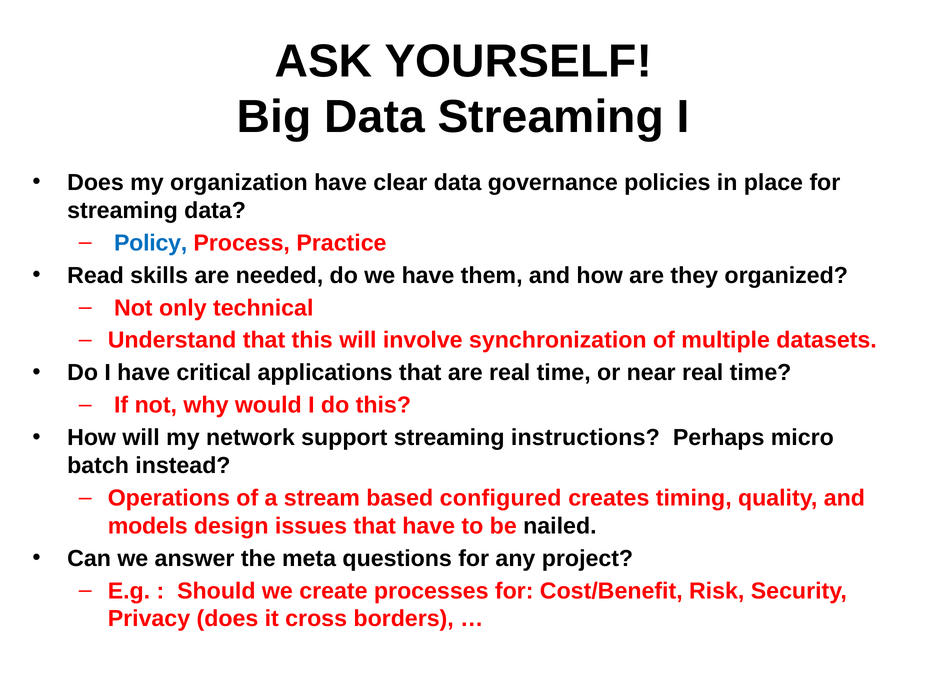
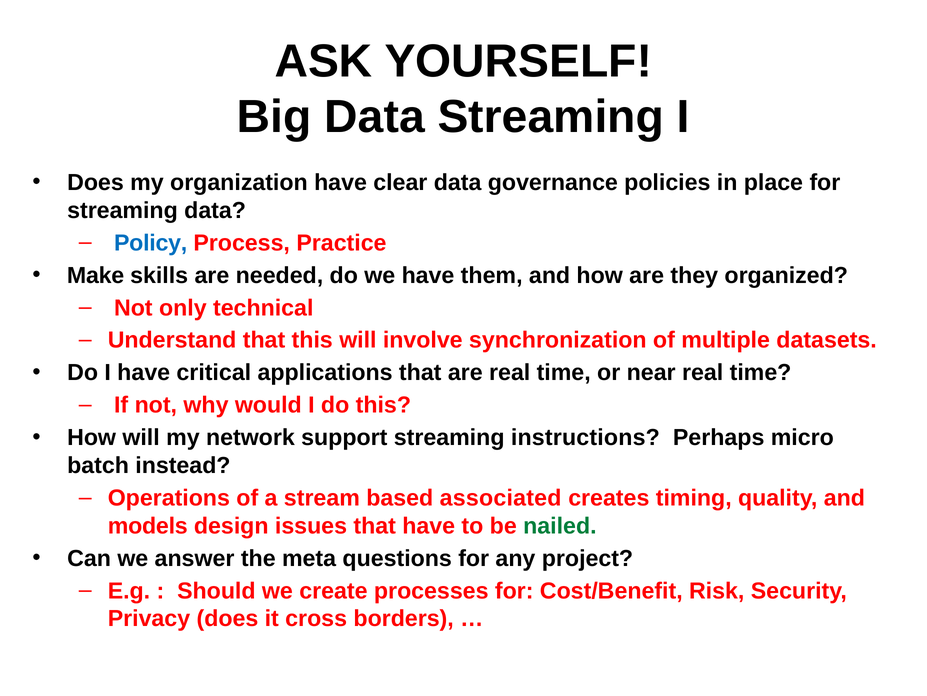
Read: Read -> Make
configured: configured -> associated
nailed colour: black -> green
